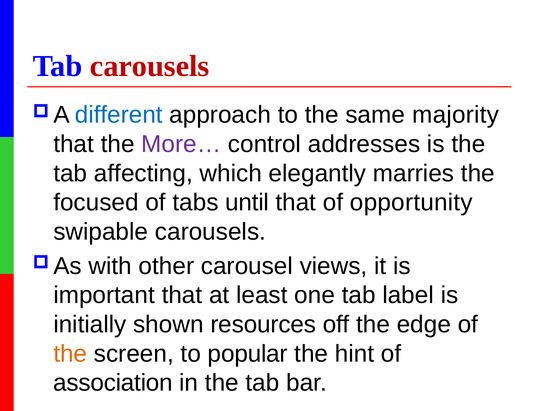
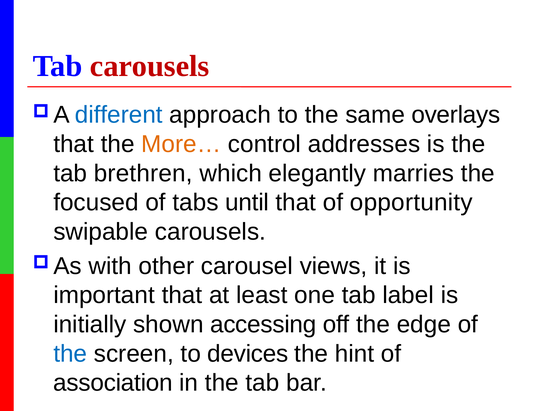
majority: majority -> overlays
More… colour: purple -> orange
affecting: affecting -> brethren
resources: resources -> accessing
the at (70, 354) colour: orange -> blue
popular: popular -> devices
